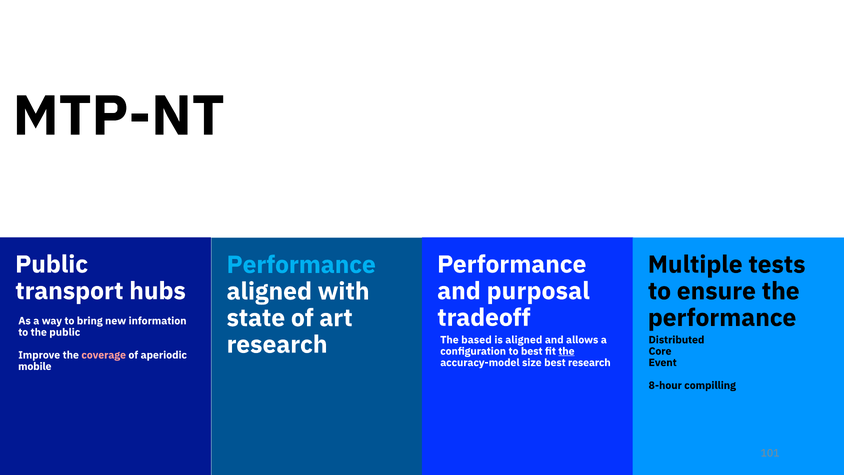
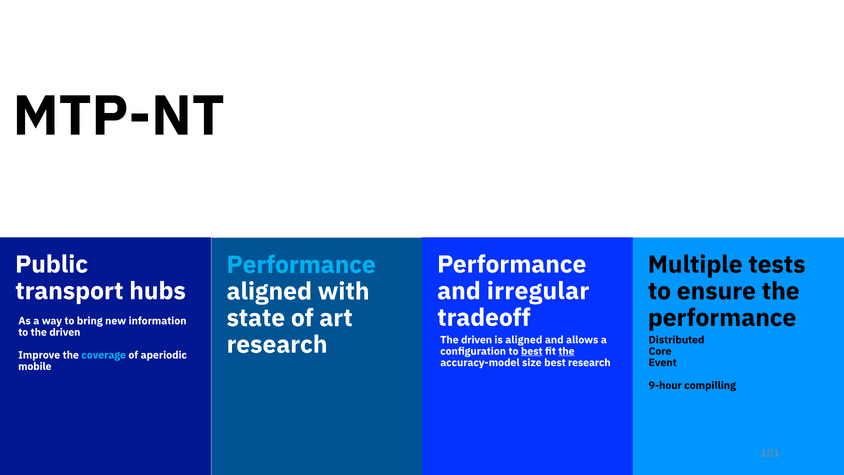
purposal: purposal -> irregular
to the public: public -> driven
based at (476, 340): based -> driven
best at (532, 351) underline: none -> present
coverage colour: pink -> light blue
8-hour: 8-hour -> 9-hour
